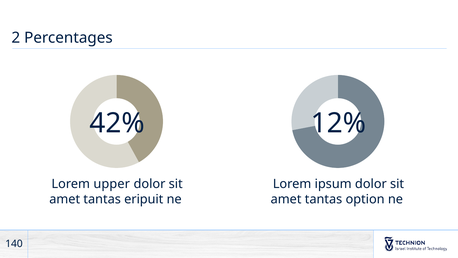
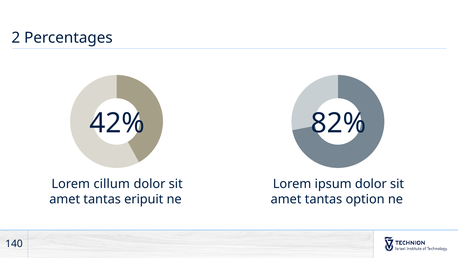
12%: 12% -> 82%
upper: upper -> cillum
